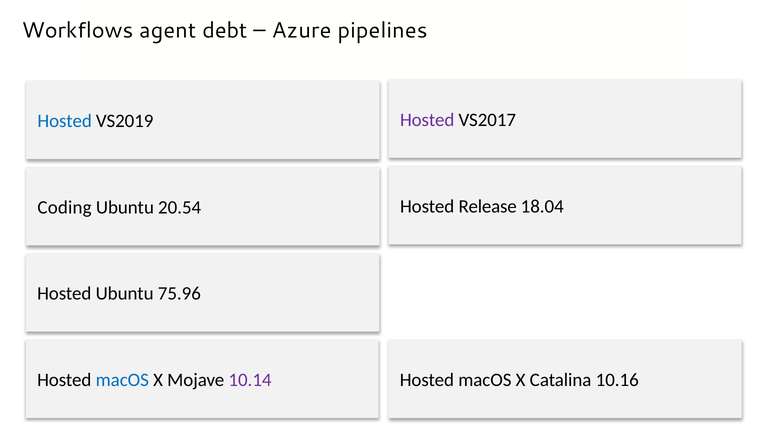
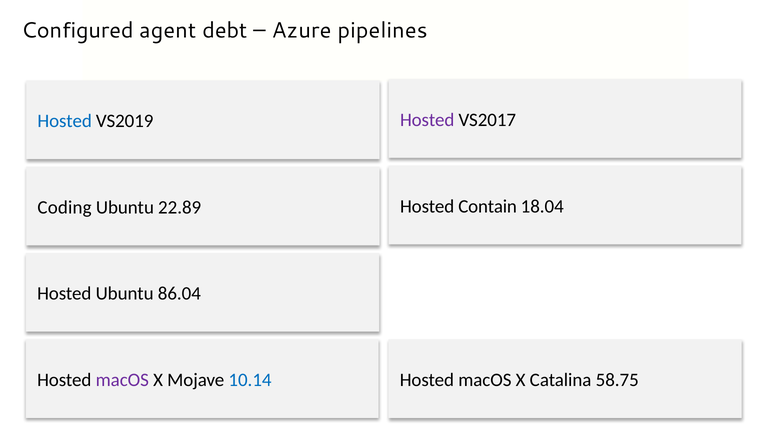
Workflows: Workflows -> Configured
Release: Release -> Contain
20.54: 20.54 -> 22.89
75.96: 75.96 -> 86.04
macOS at (122, 380) colour: blue -> purple
10.14 colour: purple -> blue
10.16: 10.16 -> 58.75
